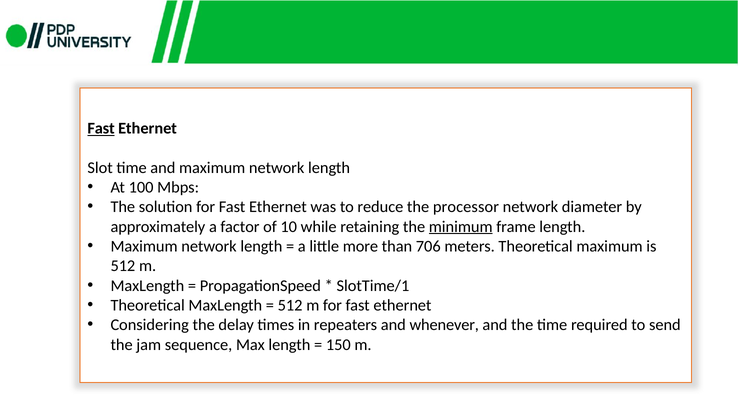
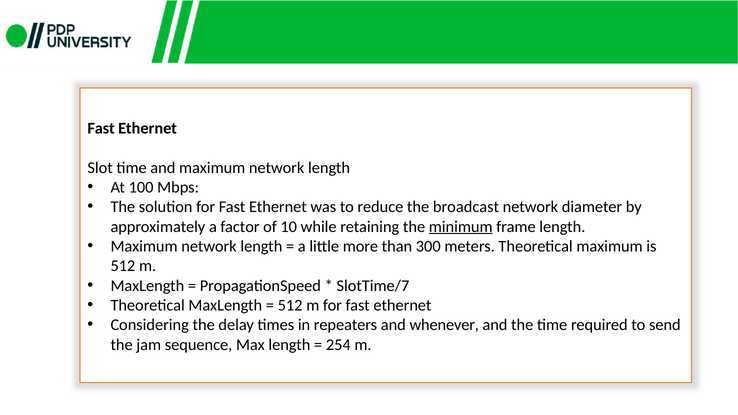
Fast at (101, 128) underline: present -> none
processor: processor -> broadcast
706: 706 -> 300
SlotTime/1: SlotTime/1 -> SlotTime/7
150: 150 -> 254
